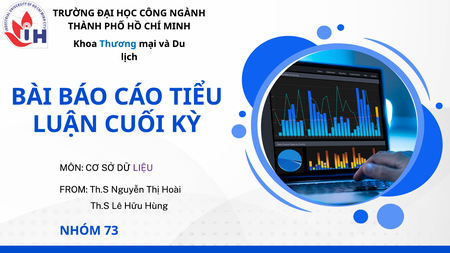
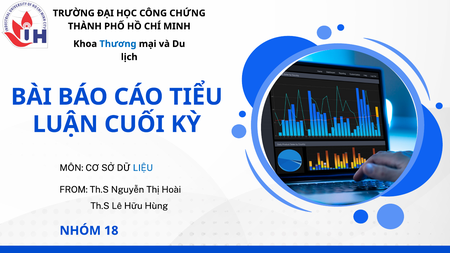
NGÀNH: NGÀNH -> CHỨNG
LIỆU colour: purple -> blue
73: 73 -> 18
